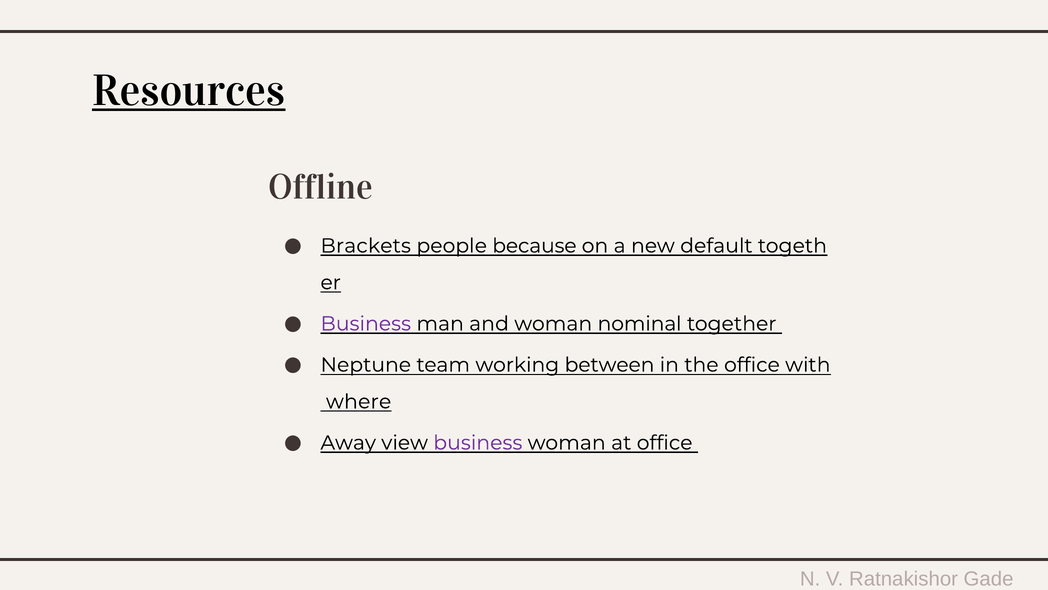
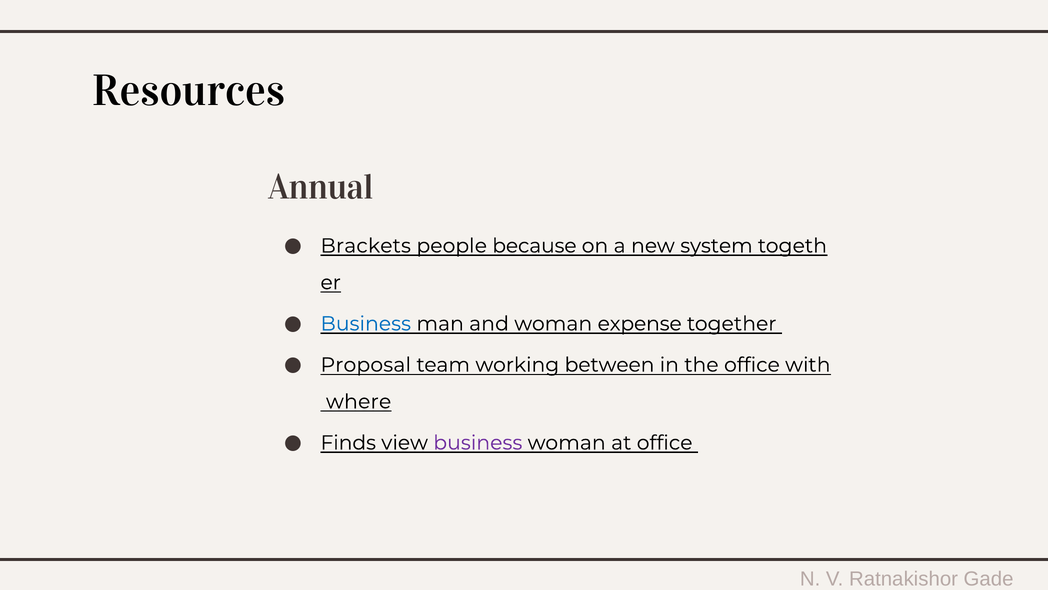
Resources underline: present -> none
Offline: Offline -> Annual
default: default -> system
Business at (366, 323) colour: purple -> blue
nominal: nominal -> expense
Neptune: Neptune -> Proposal
Away: Away -> Finds
